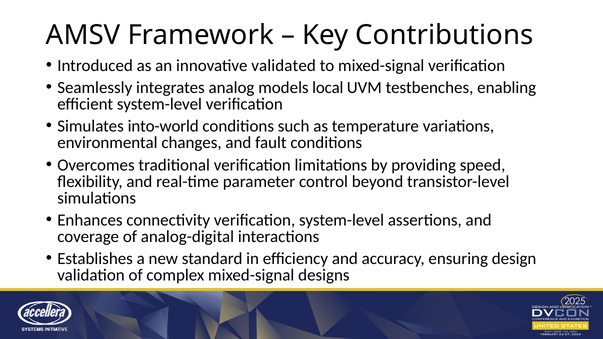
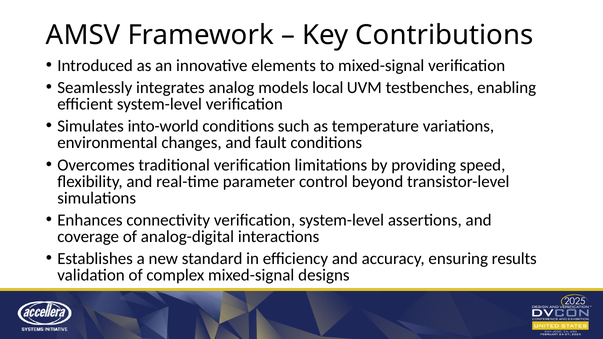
validated: validated -> elements
design: design -> results
